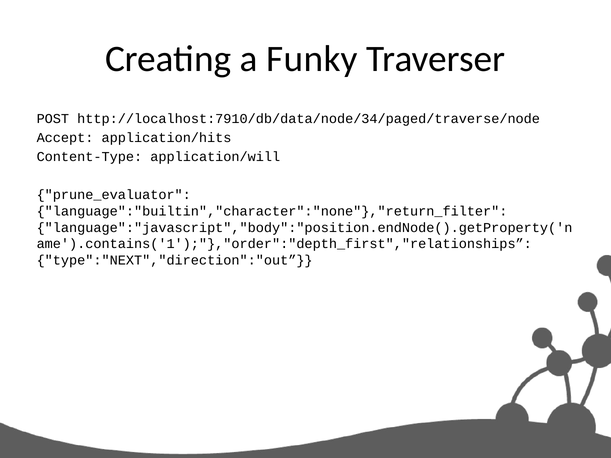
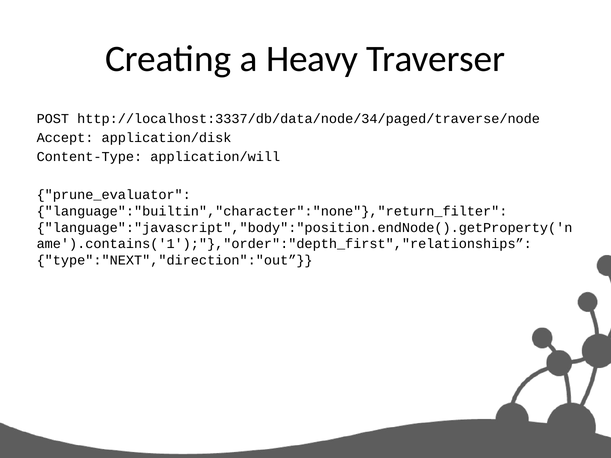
Funky: Funky -> Heavy
http://localhost:7910/db/data/node/34/paged/traverse/node: http://localhost:7910/db/data/node/34/paged/traverse/node -> http://localhost:3337/db/data/node/34/paged/traverse/node
application/hits: application/hits -> application/disk
